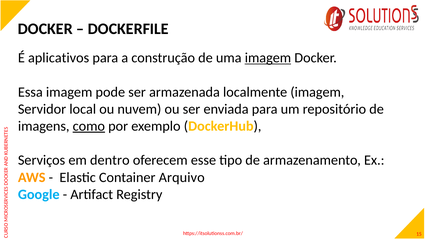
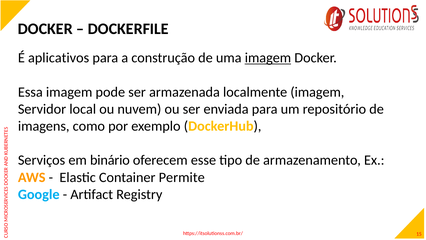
como underline: present -> none
dentro: dentro -> binário
Arquivo: Arquivo -> Permite
